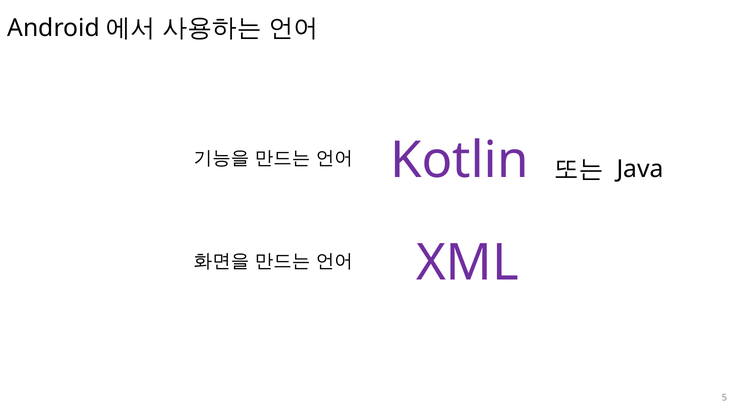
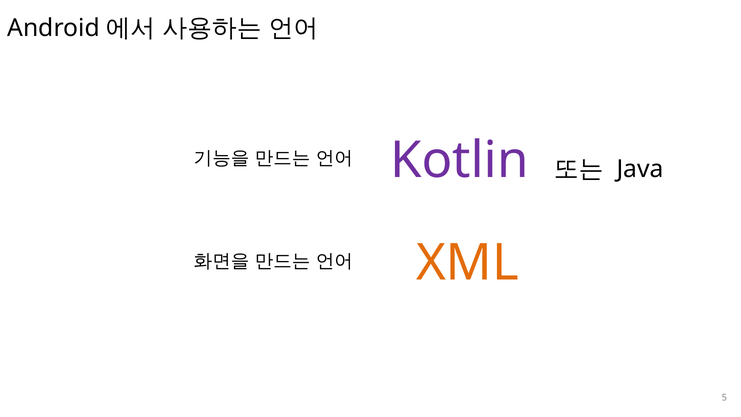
XML colour: purple -> orange
